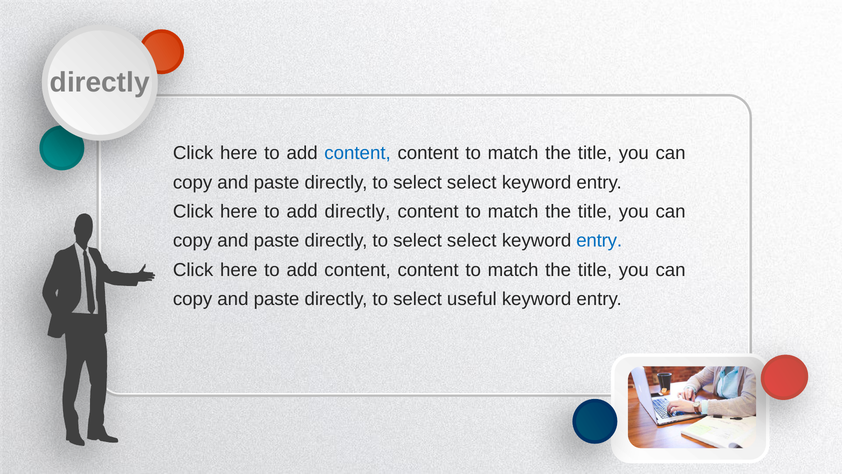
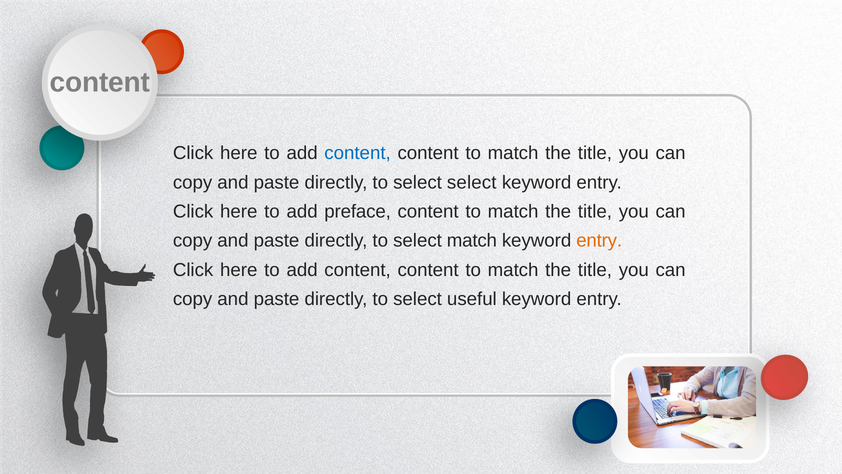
directly at (100, 82): directly -> content
add directly: directly -> preface
select at (472, 241): select -> match
entry at (599, 241) colour: blue -> orange
